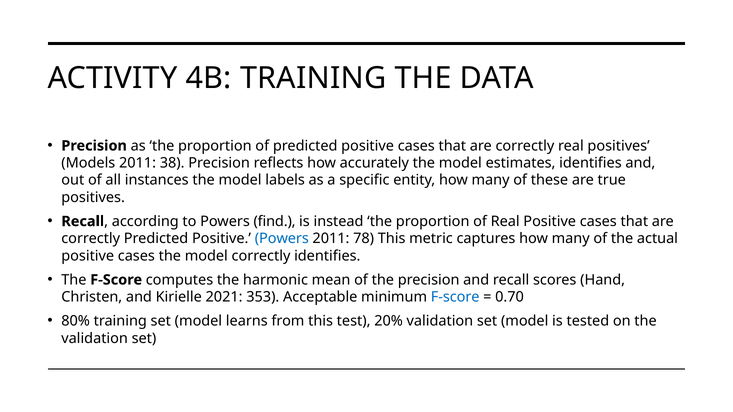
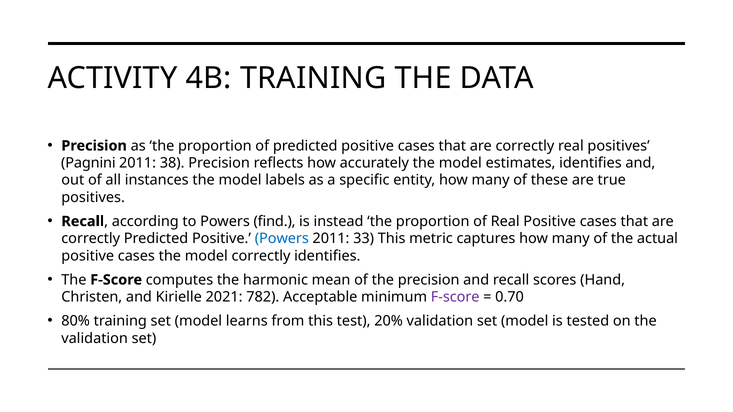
Models: Models -> Pagnini
78: 78 -> 33
353: 353 -> 782
F-score at (455, 297) colour: blue -> purple
